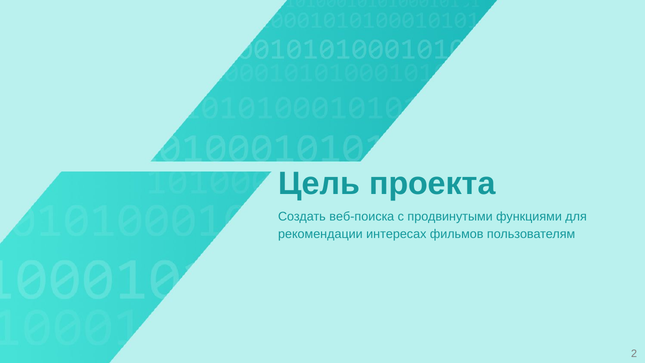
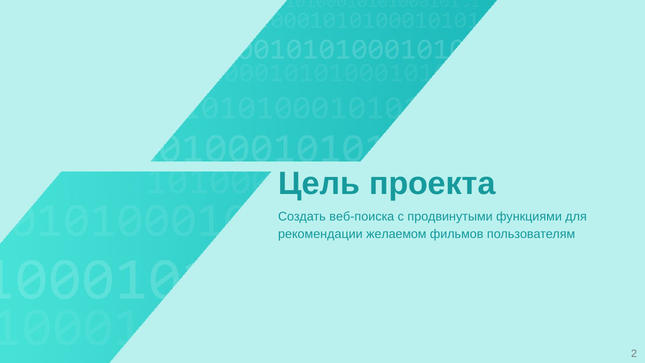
интересах: интересах -> желаемом
